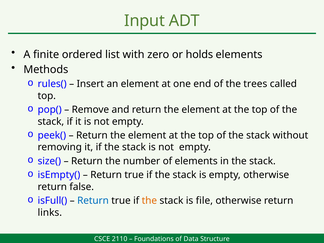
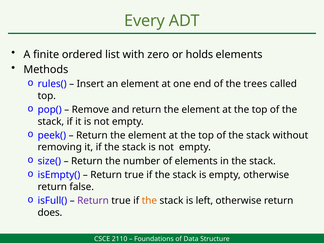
Input: Input -> Every
Return at (93, 201) colour: blue -> purple
file: file -> left
links: links -> does
